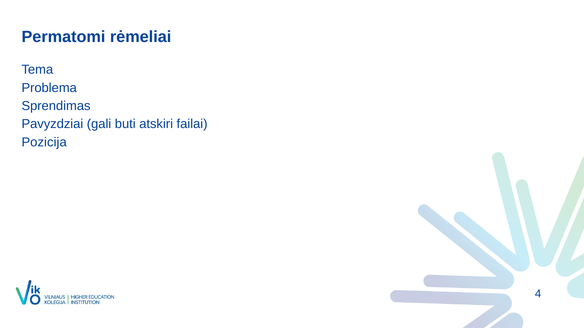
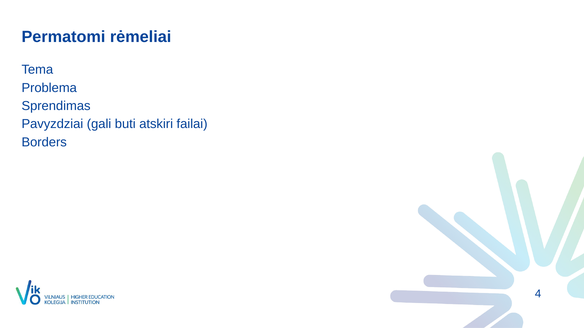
Pozicija: Pozicija -> Borders
